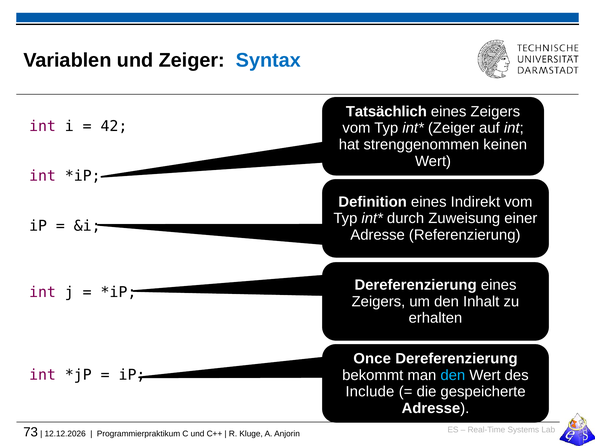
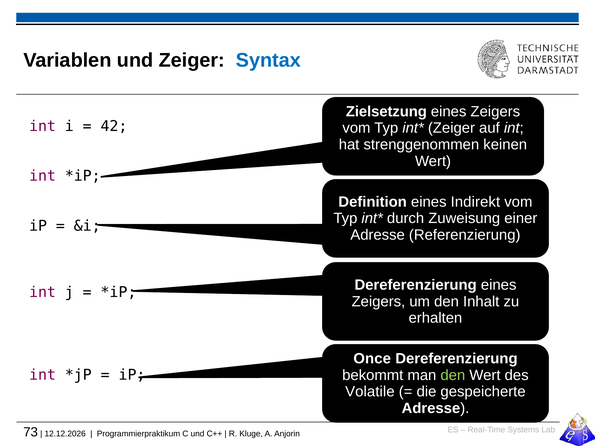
Tatsächlich: Tatsächlich -> Zielsetzung
den at (453, 375) colour: light blue -> light green
Include: Include -> Volatile
